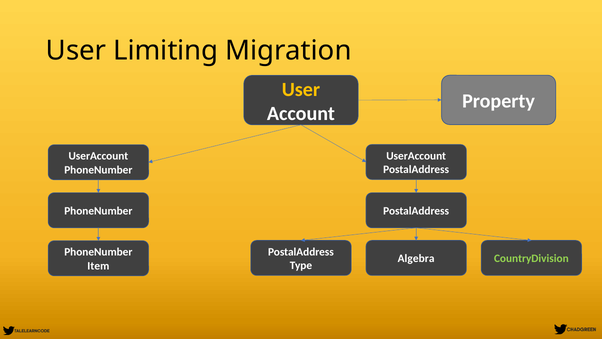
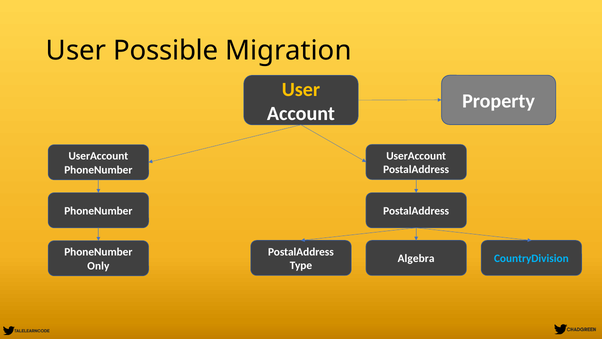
Limiting: Limiting -> Possible
CountryDivision colour: light green -> light blue
Item: Item -> Only
